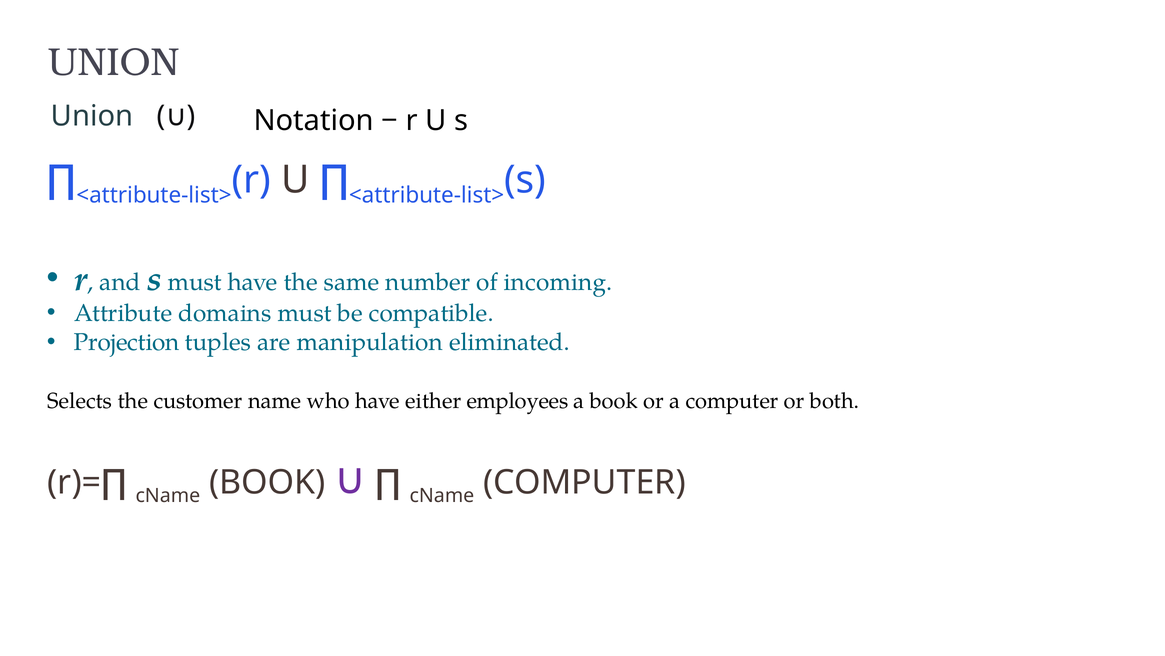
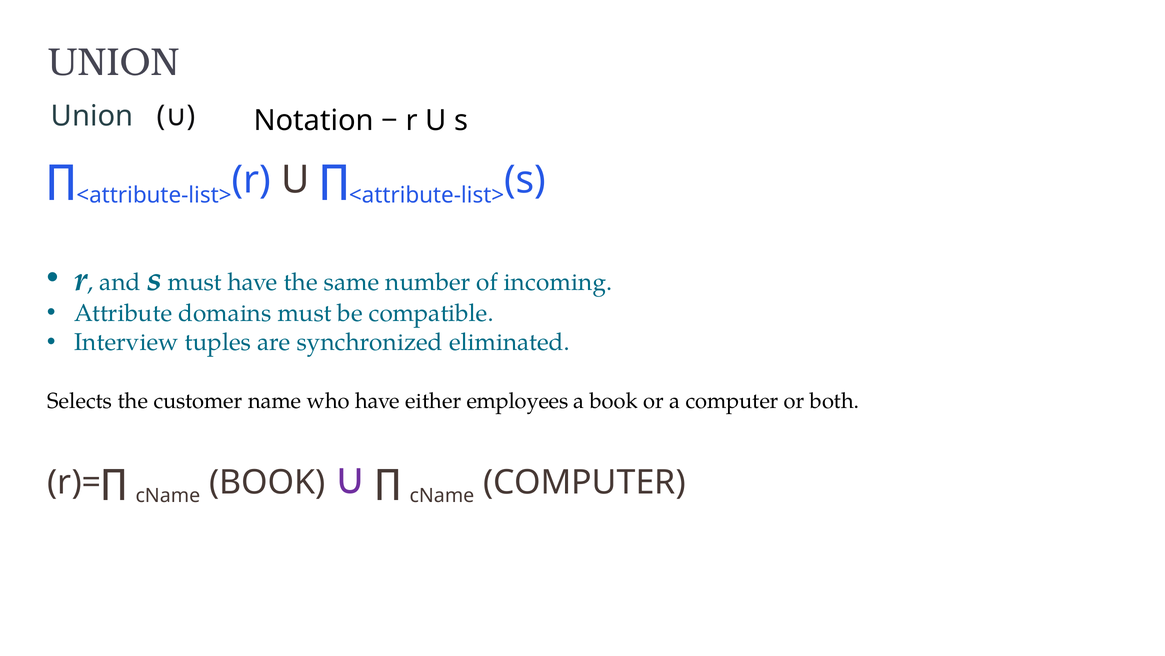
Projection: Projection -> Interview
manipulation: manipulation -> synchronized
